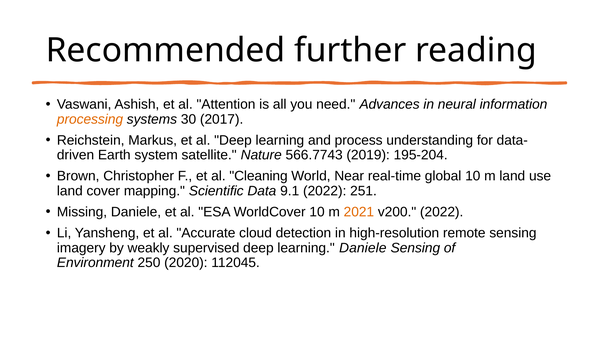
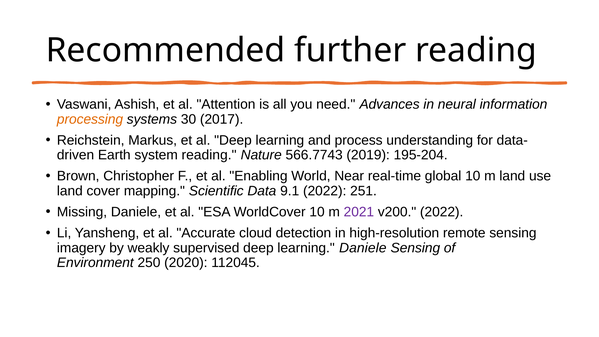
system satellite: satellite -> reading
Cleaning: Cleaning -> Enabling
2021 colour: orange -> purple
